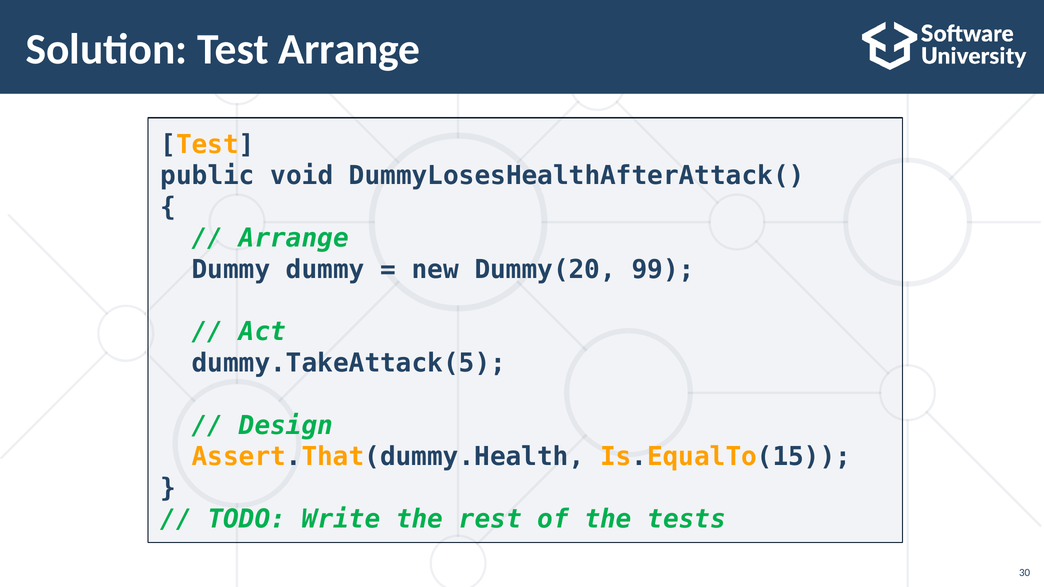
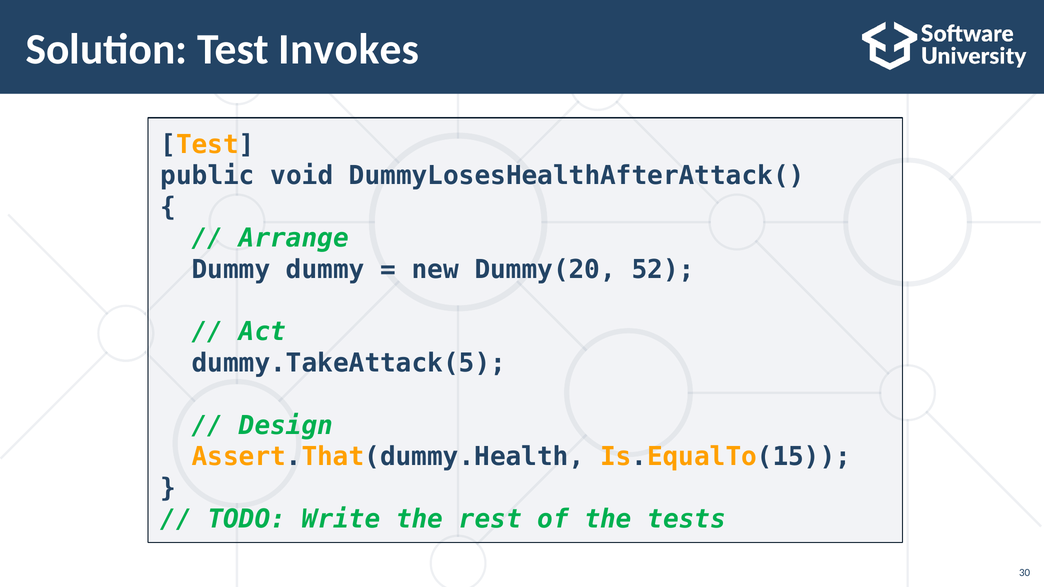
Test Arrange: Arrange -> Invokes
99: 99 -> 52
